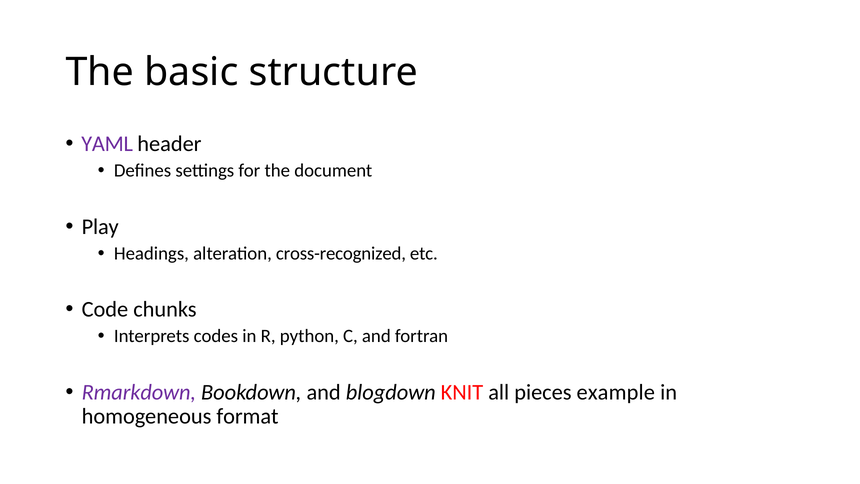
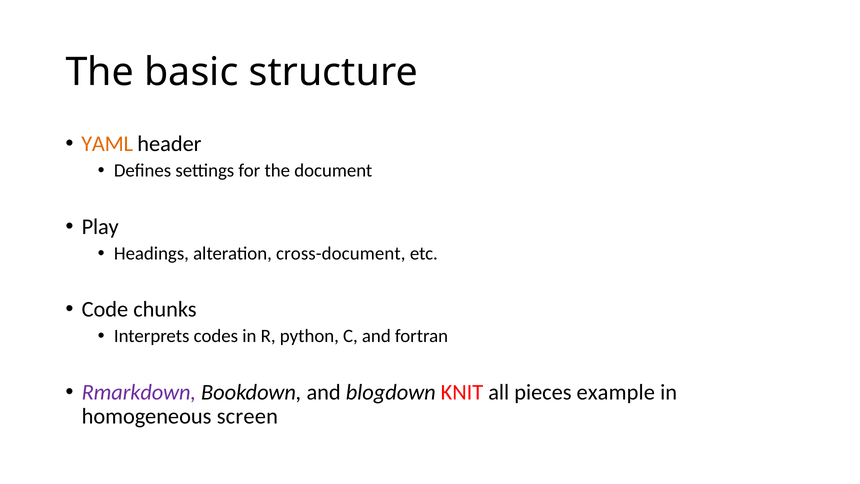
YAML colour: purple -> orange
cross-recognized: cross-recognized -> cross-document
format: format -> screen
